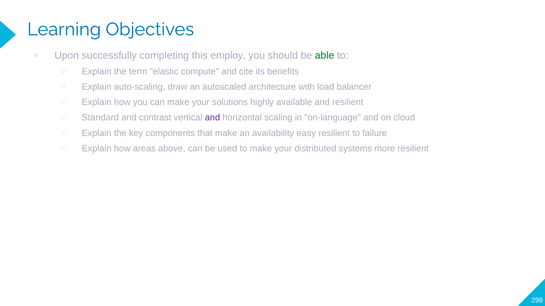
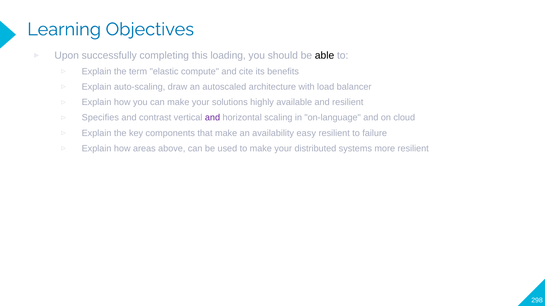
employ: employ -> loading
able colour: green -> black
Standard: Standard -> Specifies
